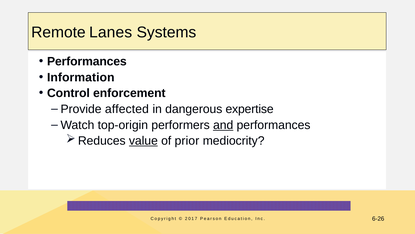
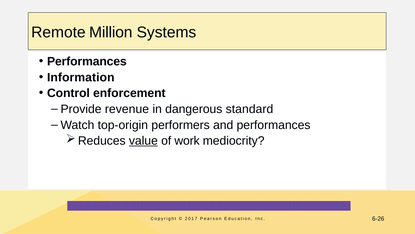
Lanes: Lanes -> Million
affected: affected -> revenue
expertise: expertise -> standard
and underline: present -> none
prior: prior -> work
